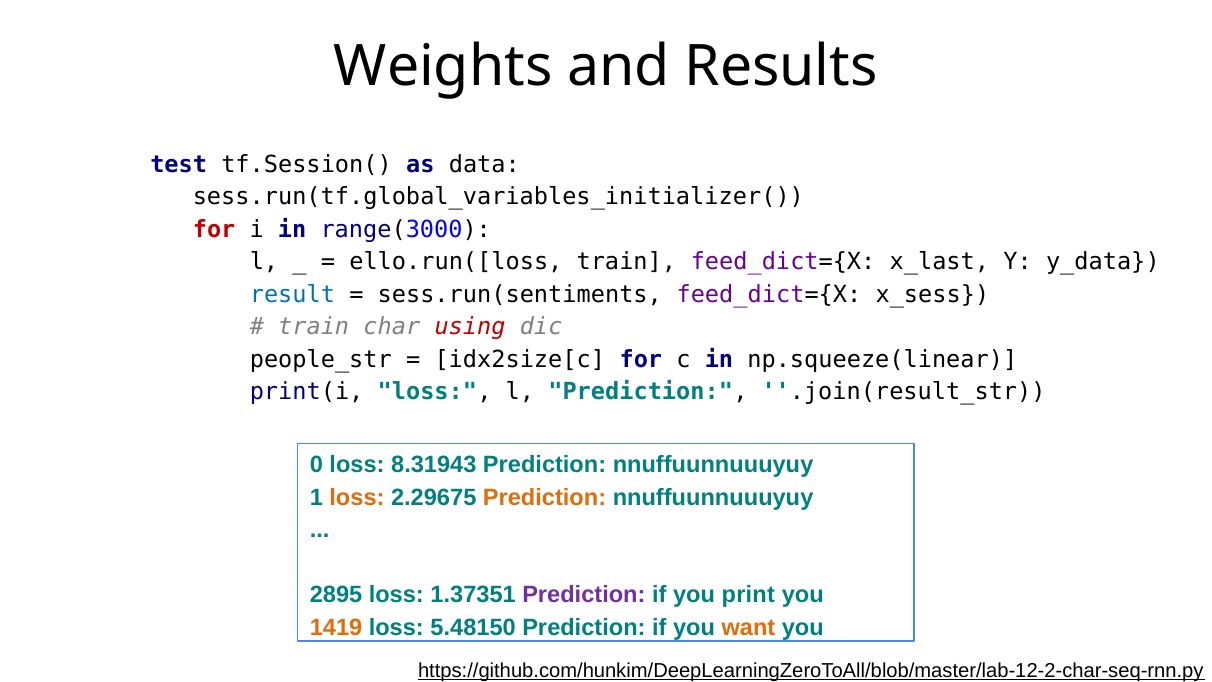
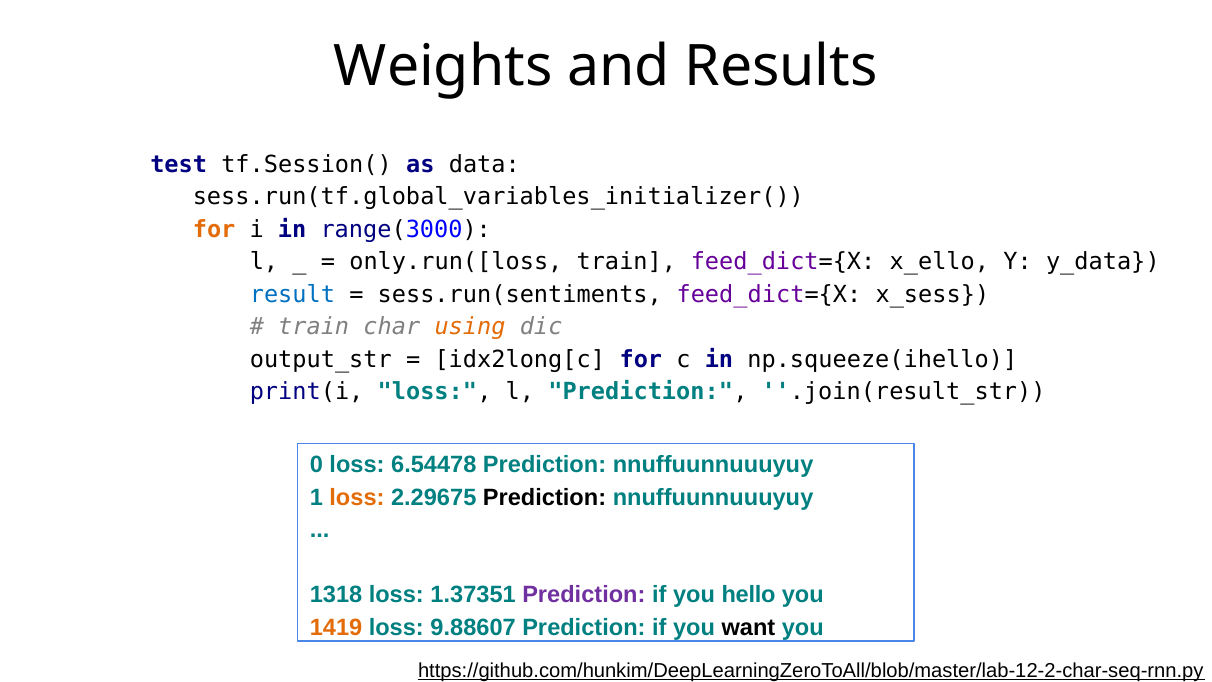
for at (214, 229) colour: red -> orange
ello.run([loss: ello.run([loss -> only.run([loss
x_last: x_last -> x_ello
using colour: red -> orange
people_str: people_str -> output_str
idx2size[c: idx2size[c -> idx2long[c
np.squeeze(linear: np.squeeze(linear -> np.squeeze(ihello
8.31943: 8.31943 -> 6.54478
Prediction at (545, 497) colour: orange -> black
2895: 2895 -> 1318
print: print -> hello
5.48150: 5.48150 -> 9.88607
want colour: orange -> black
